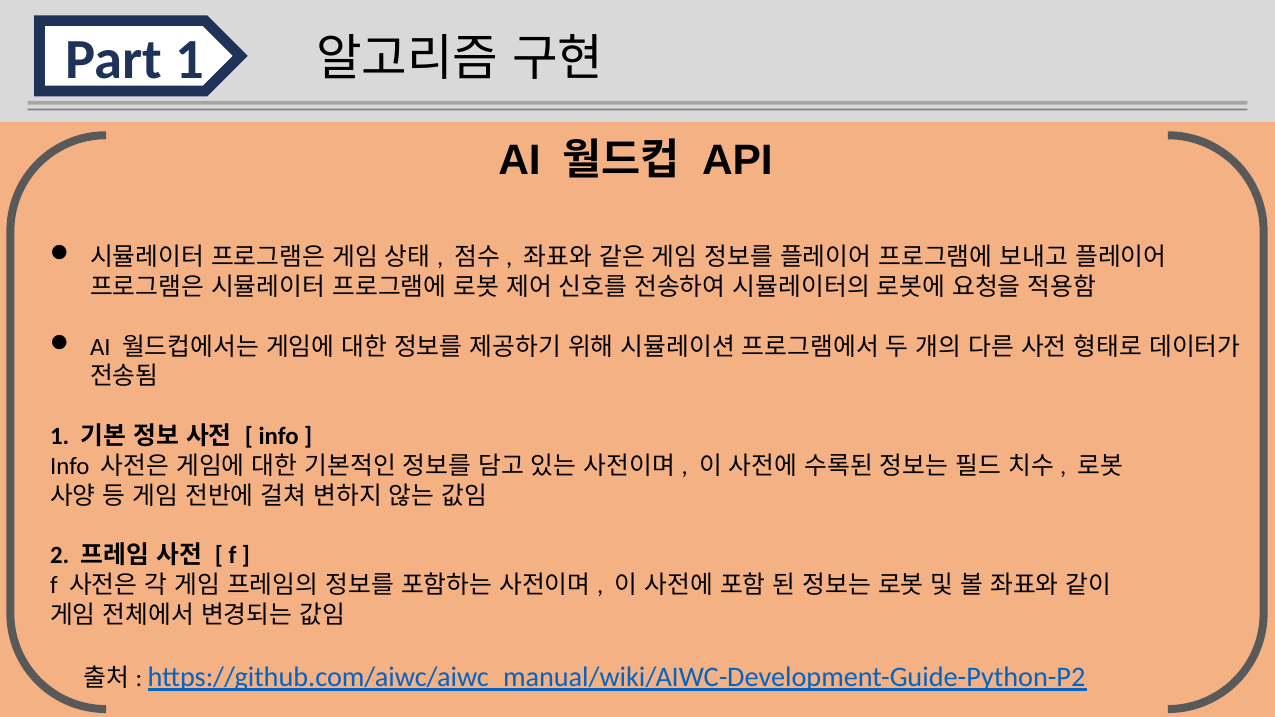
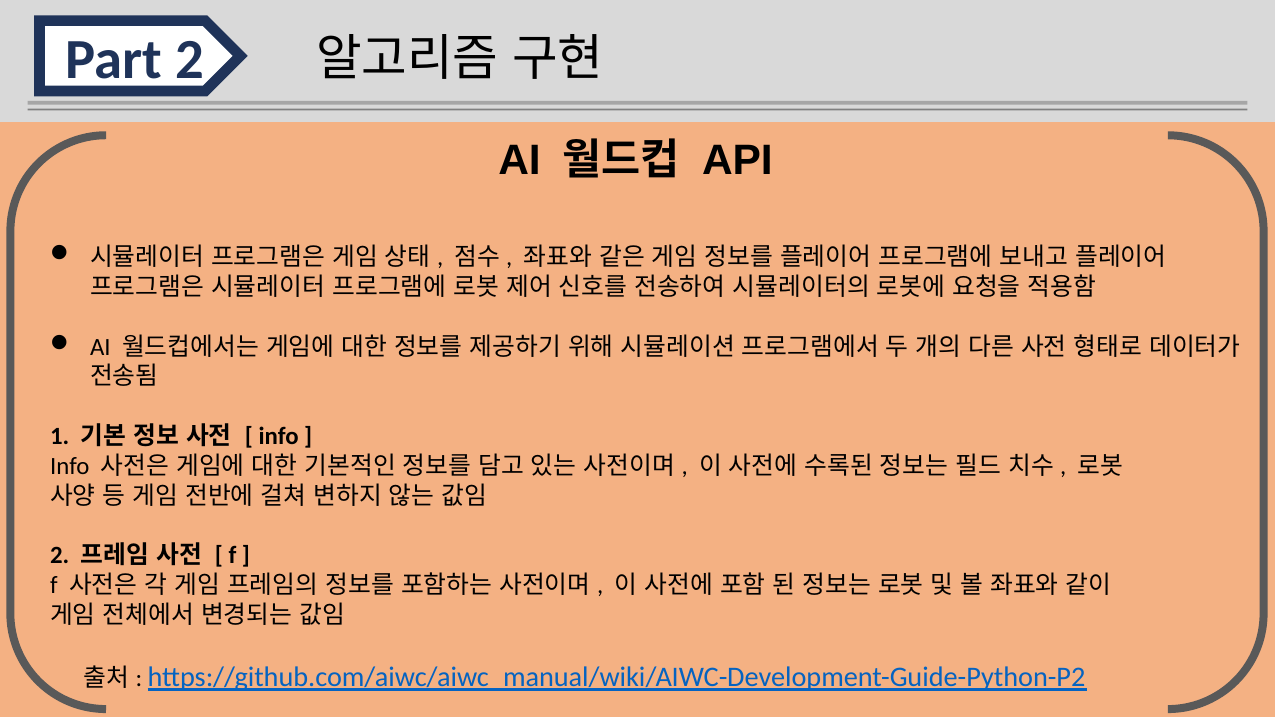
Part 1: 1 -> 2
